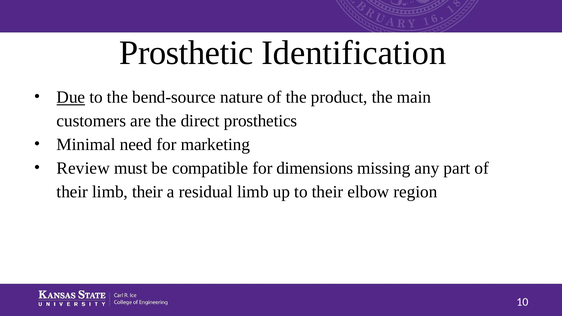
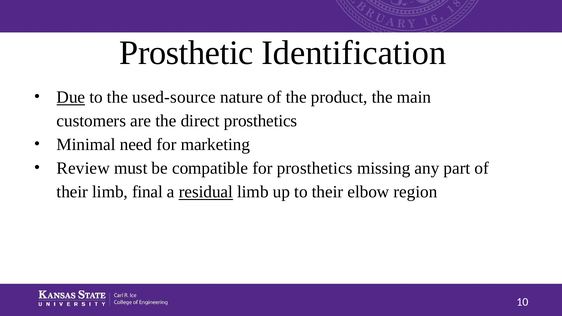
bend-source: bend-source -> used-source
for dimensions: dimensions -> prosthetics
limb their: their -> final
residual underline: none -> present
